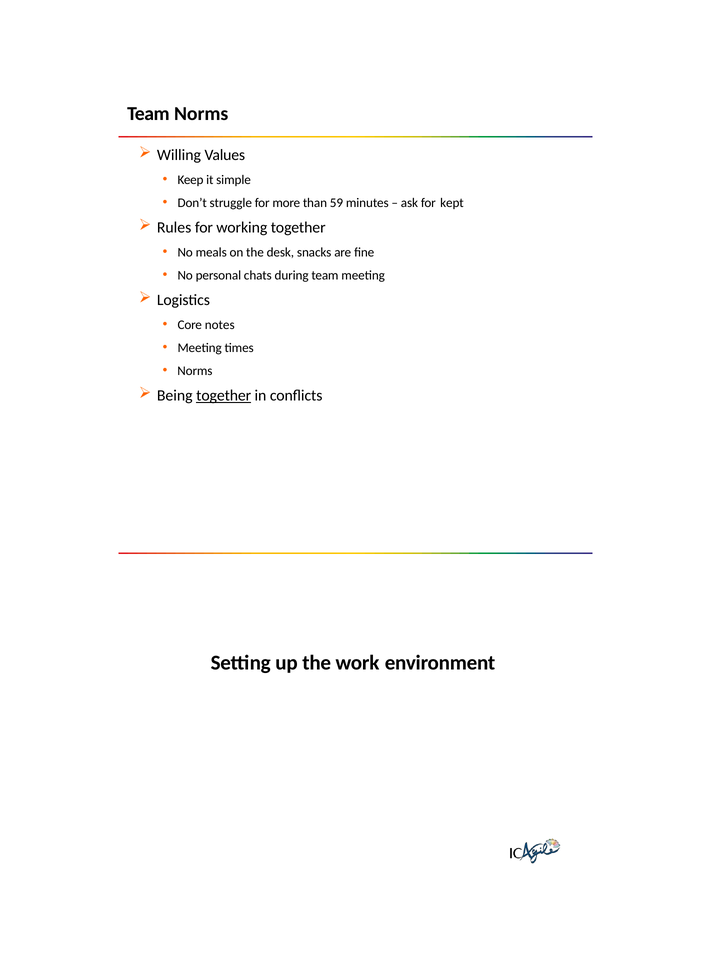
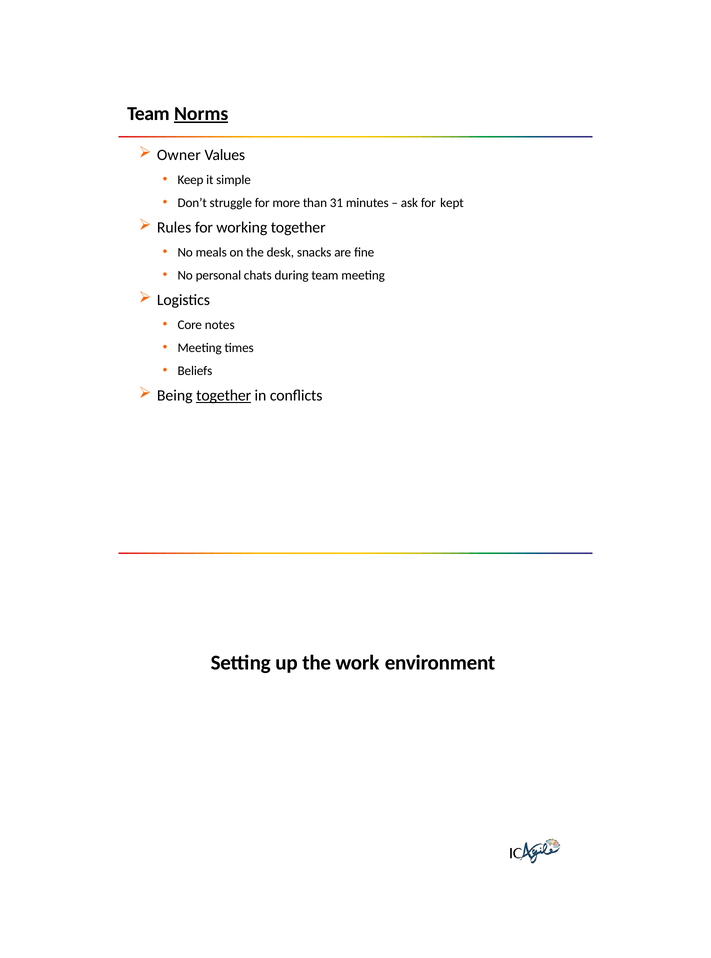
Norms at (201, 114) underline: none -> present
Willing: Willing -> Owner
59: 59 -> 31
Norms at (195, 371): Norms -> Beliefs
